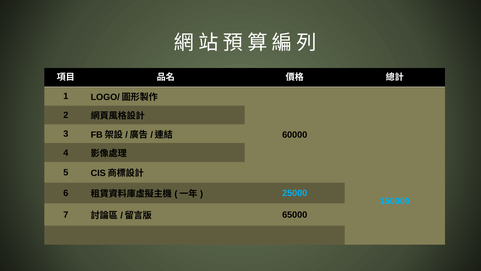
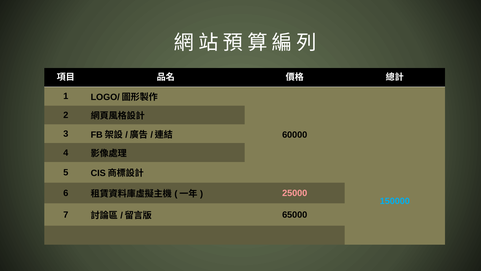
25000 colour: light blue -> pink
